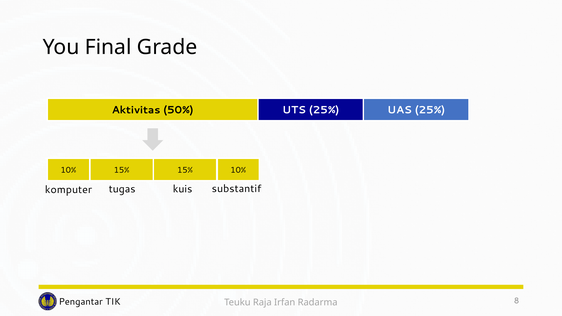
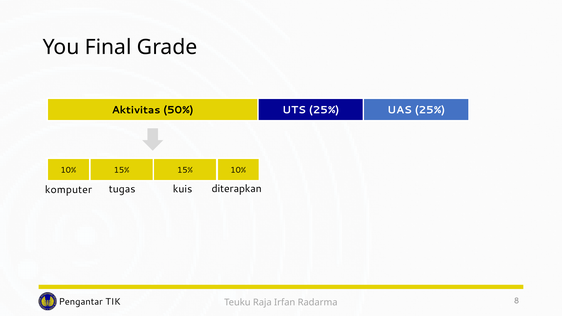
substantif: substantif -> diterapkan
